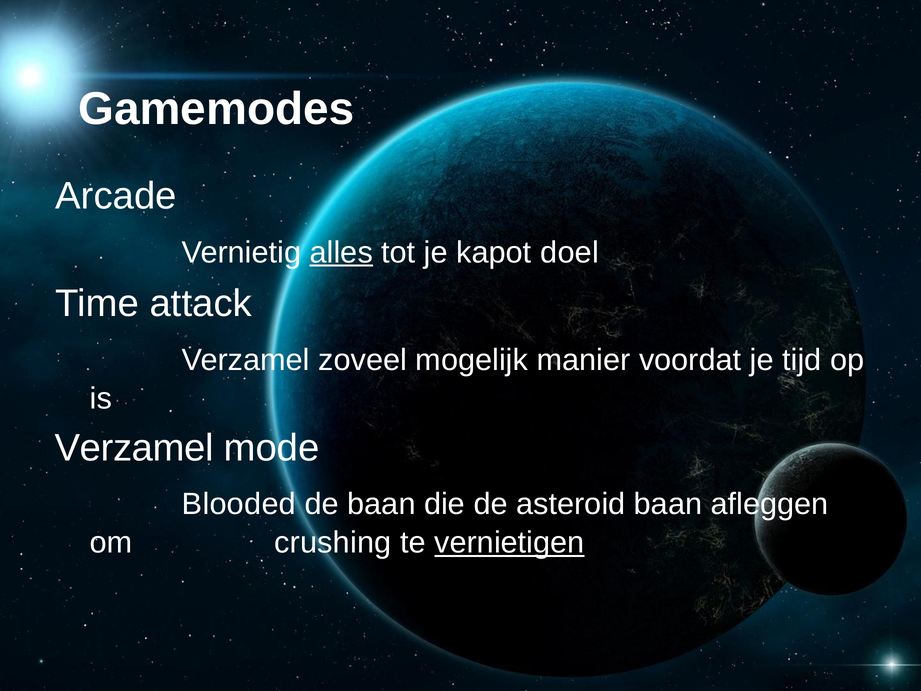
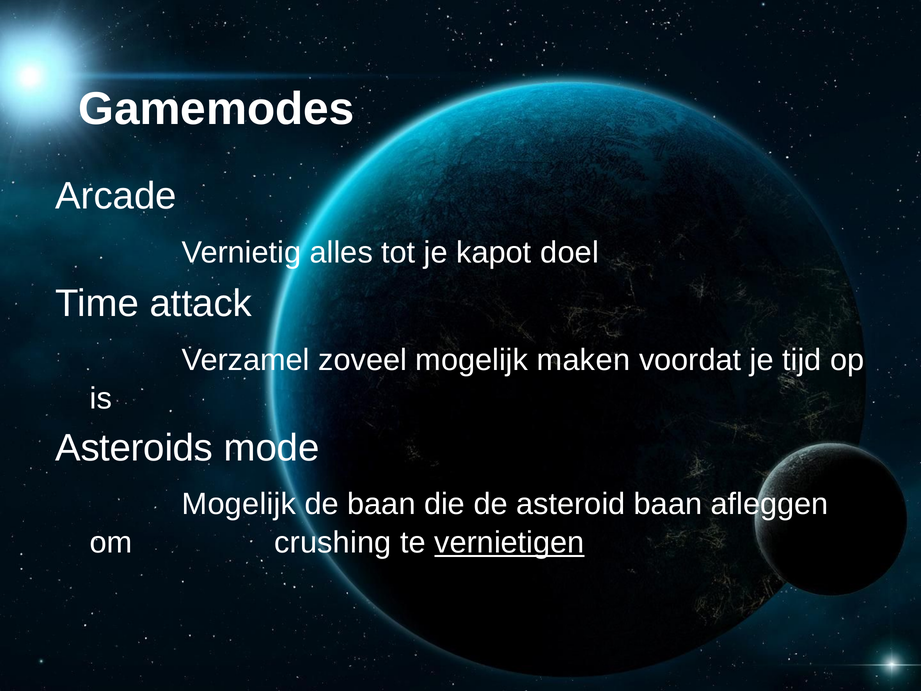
alles underline: present -> none
manier: manier -> maken
Verzamel at (134, 448): Verzamel -> Asteroids
Blooded at (239, 504): Blooded -> Mogelijk
